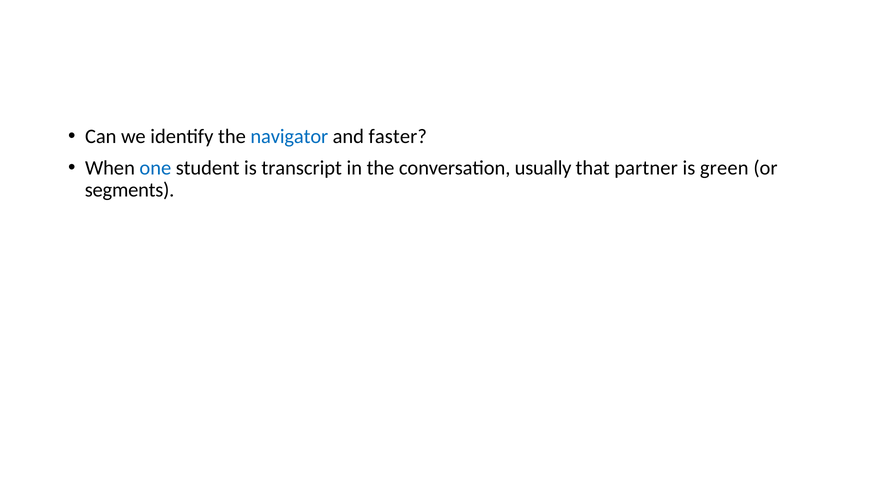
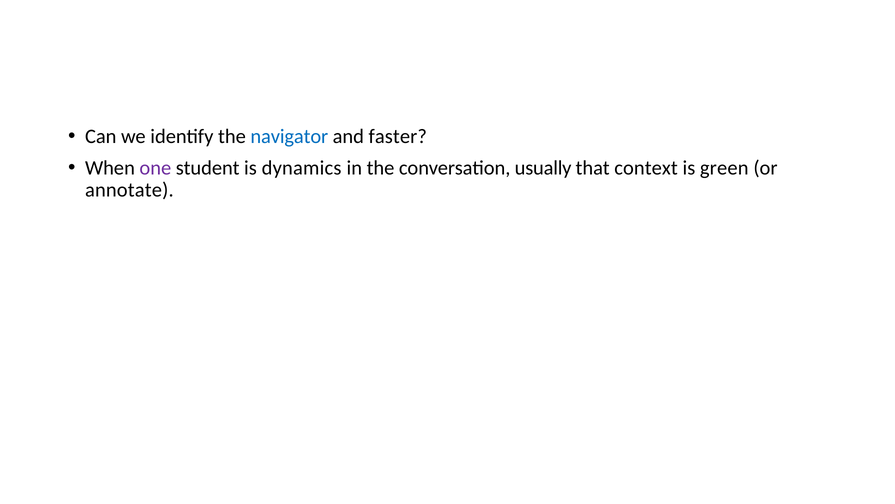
one colour: blue -> purple
transcript: transcript -> dynamics
partner: partner -> context
segments: segments -> annotate
